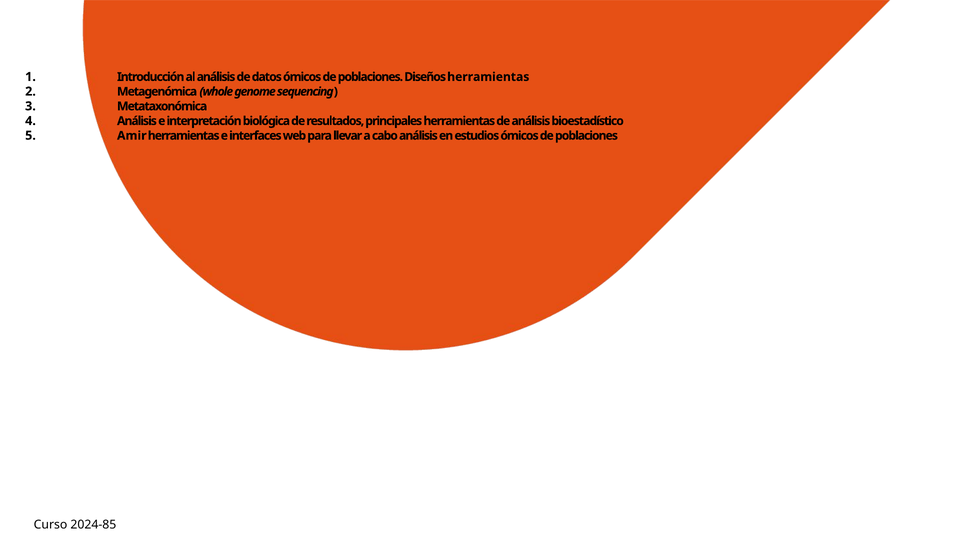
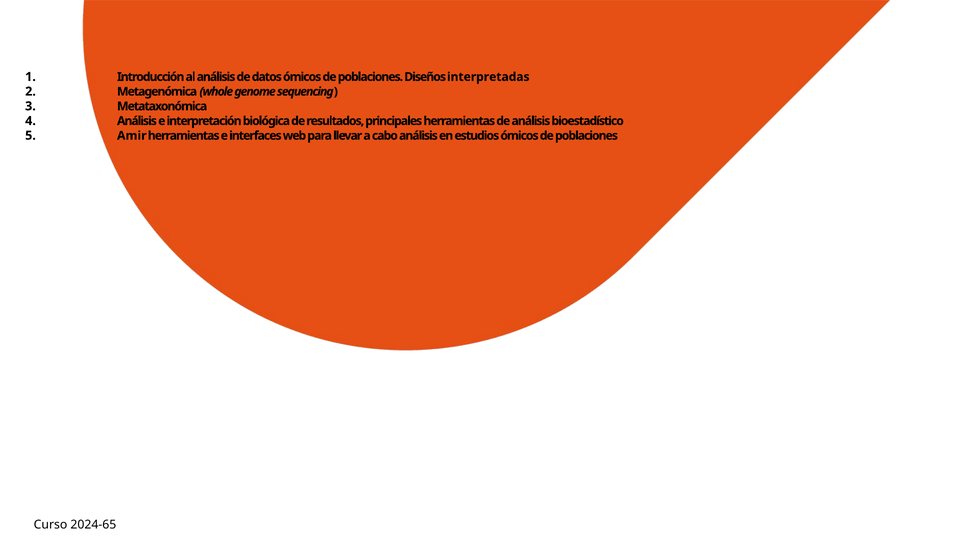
Diseños herramientas: herramientas -> interpretadas
2024-85: 2024-85 -> 2024-65
